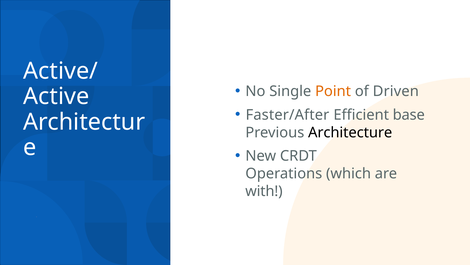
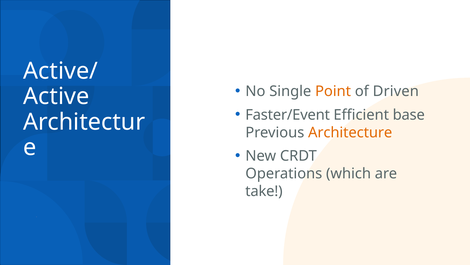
Faster/After: Faster/After -> Faster/Event
Architecture colour: black -> orange
with: with -> take
